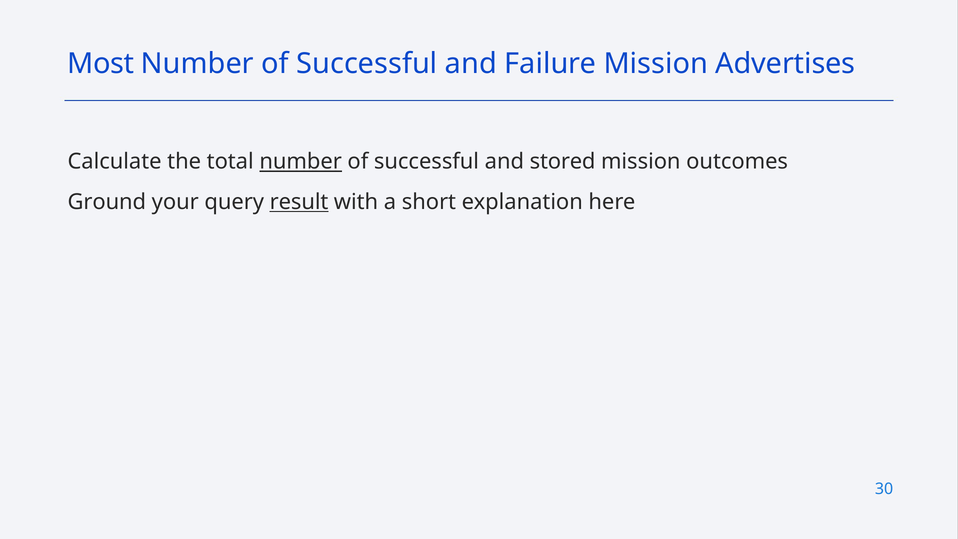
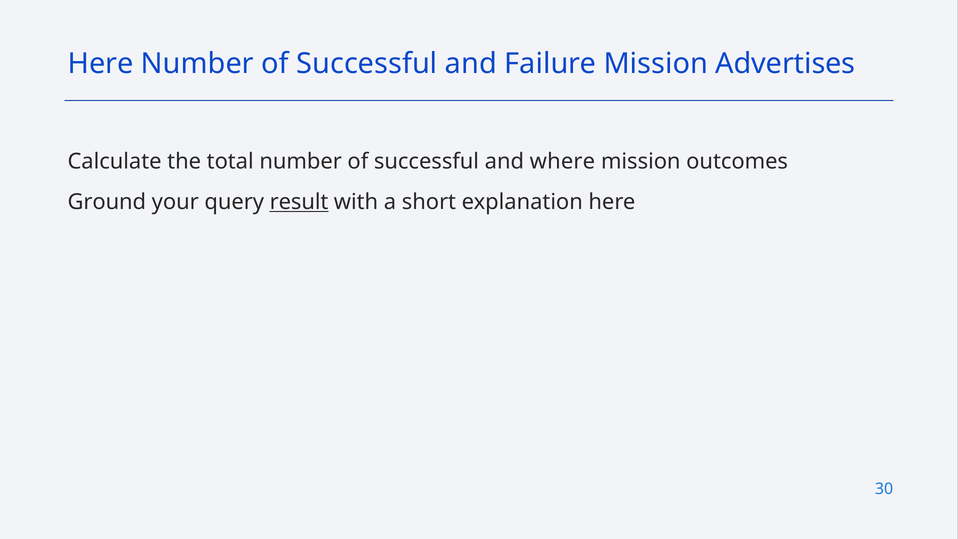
Most at (101, 64): Most -> Here
number at (301, 162) underline: present -> none
stored: stored -> where
